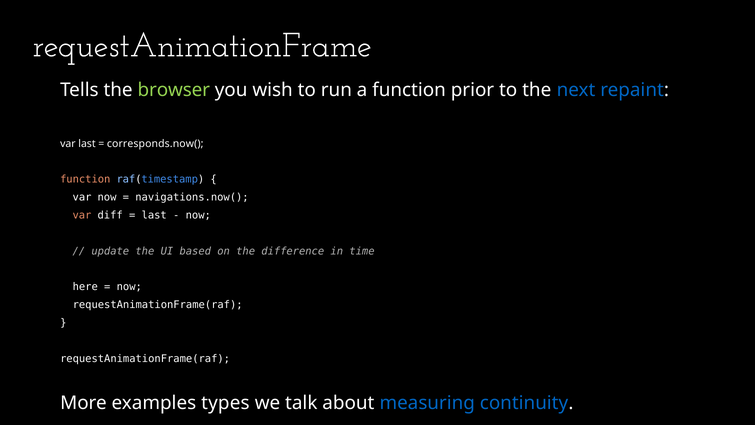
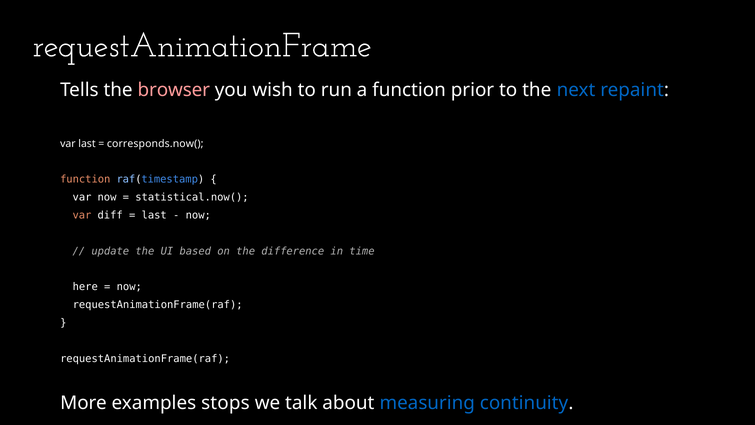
browser colour: light green -> pink
navigations.now(: navigations.now( -> statistical.now(
types: types -> stops
